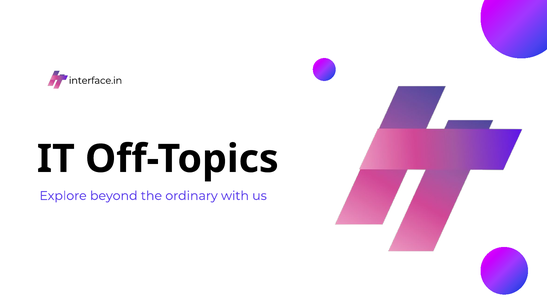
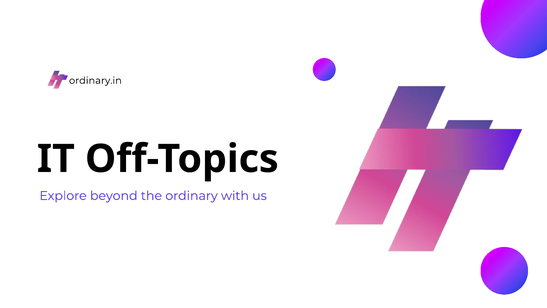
interface.in: interface.in -> ordinary.in
